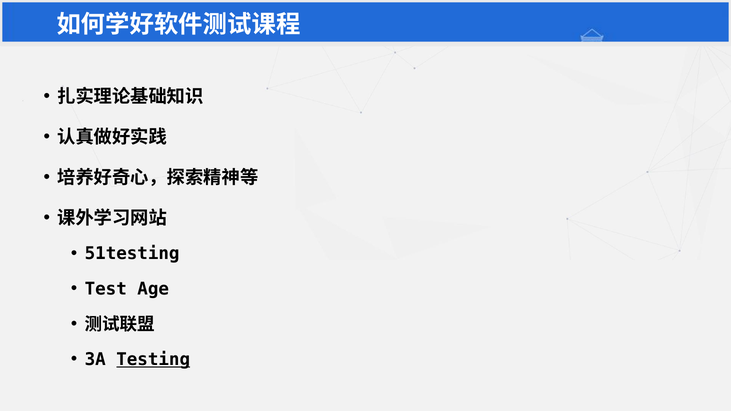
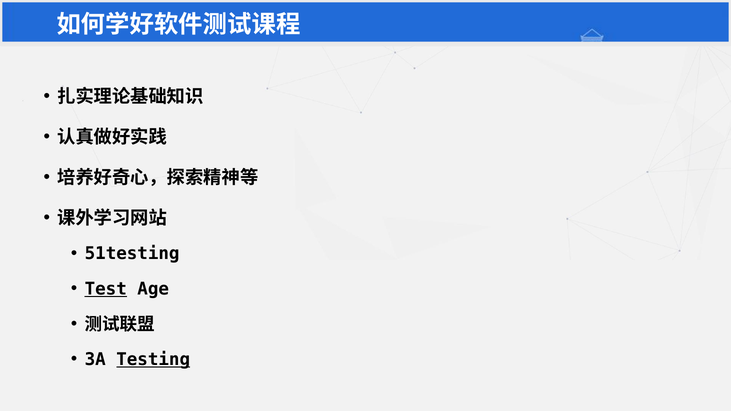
Test underline: none -> present
